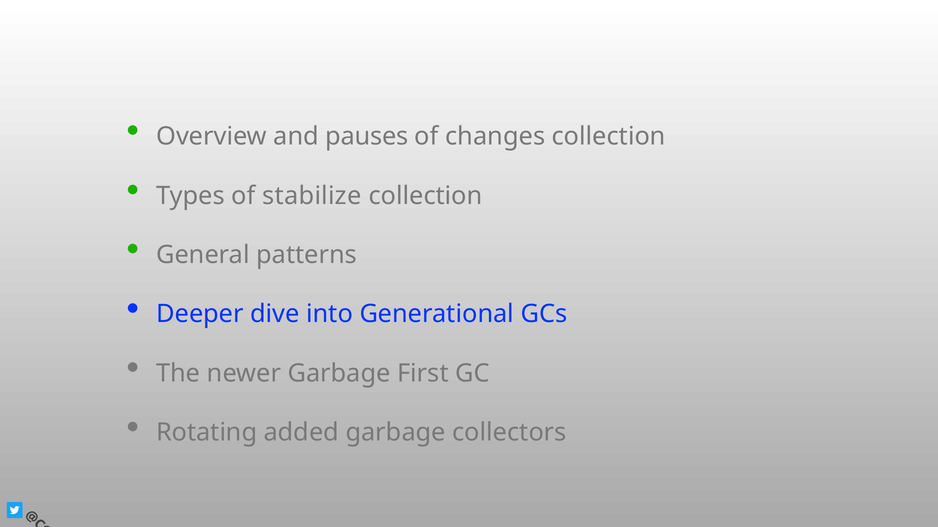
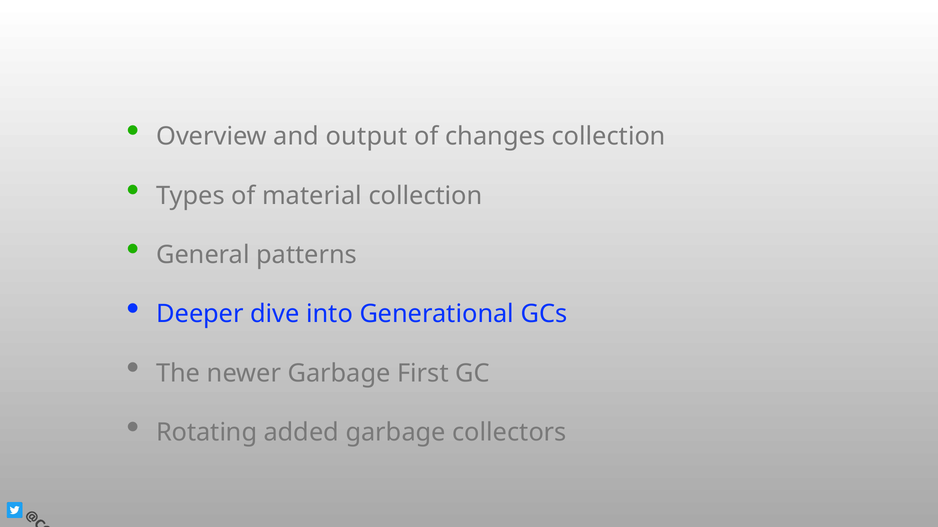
pauses: pauses -> output
stabilize: stabilize -> material
